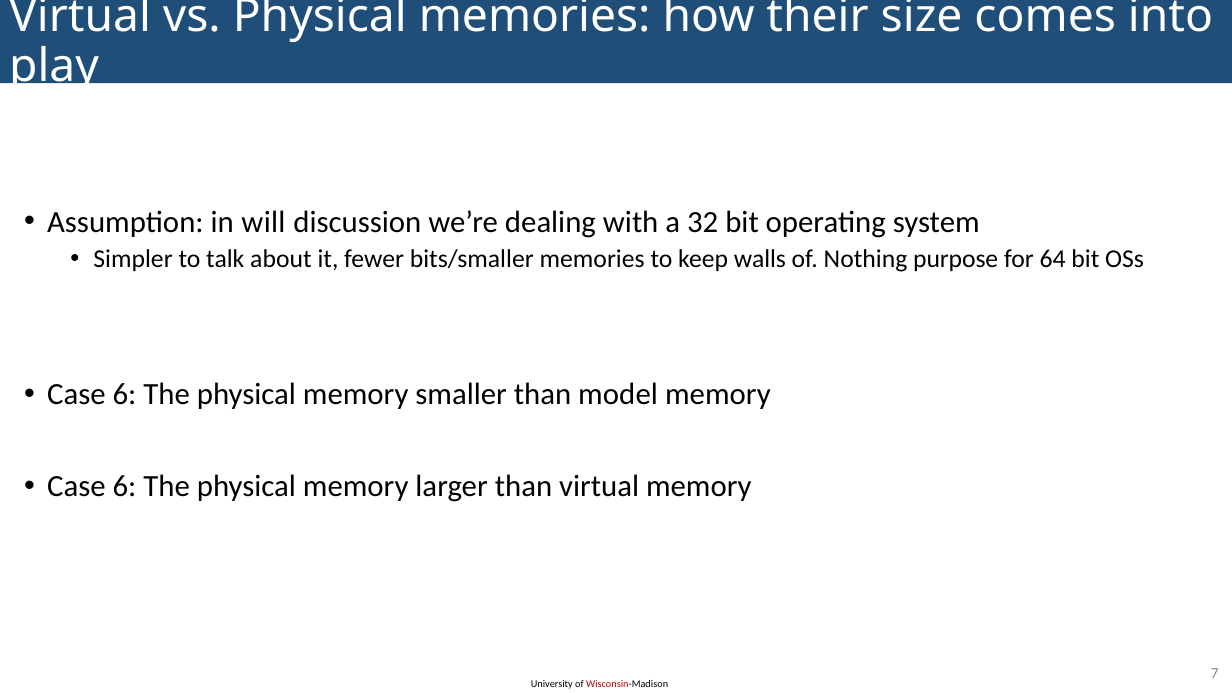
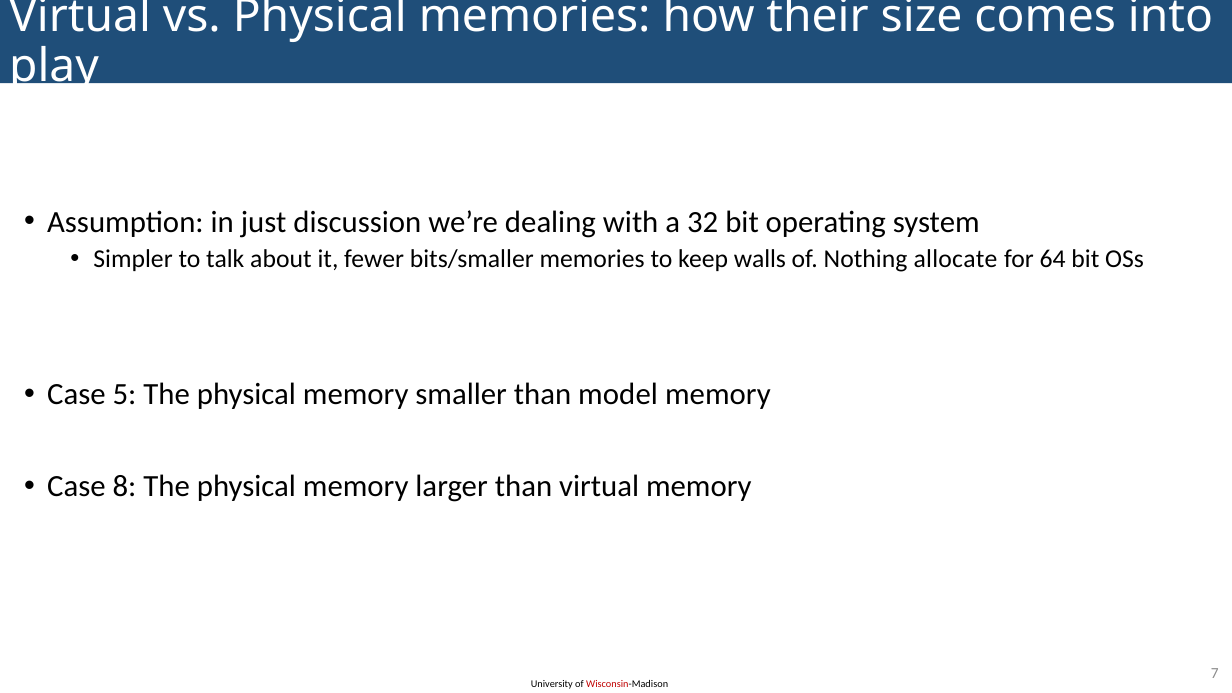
will: will -> just
purpose: purpose -> allocate
6 at (125, 394): 6 -> 5
6 at (125, 487): 6 -> 8
